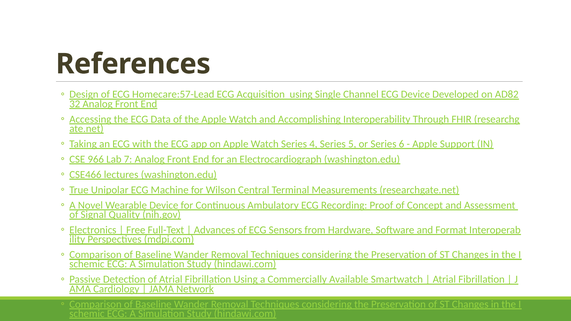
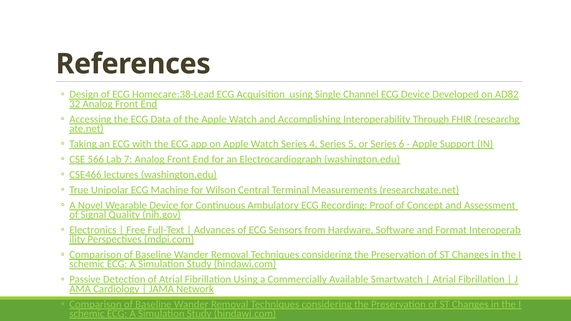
Homecare:57-Lead: Homecare:57-Lead -> Homecare:38-Lead
966: 966 -> 566
